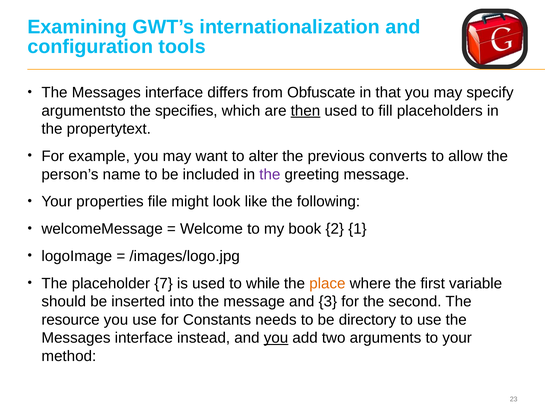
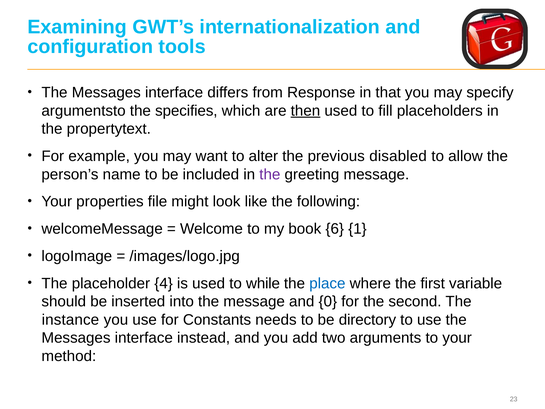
Obfuscate: Obfuscate -> Response
converts: converts -> disabled
2: 2 -> 6
7: 7 -> 4
place colour: orange -> blue
3: 3 -> 0
resource: resource -> instance
you at (276, 338) underline: present -> none
